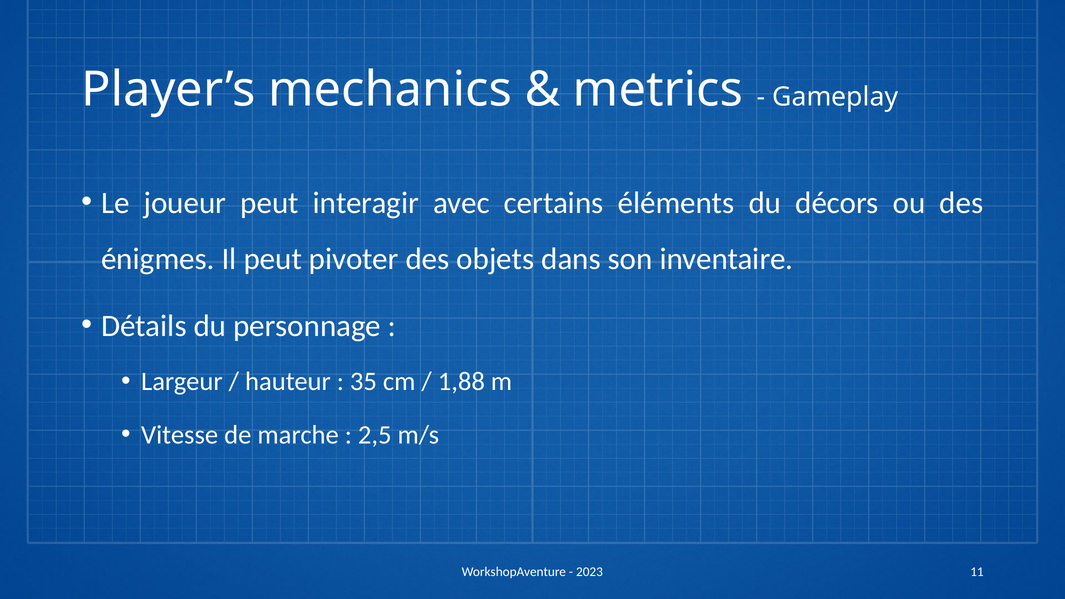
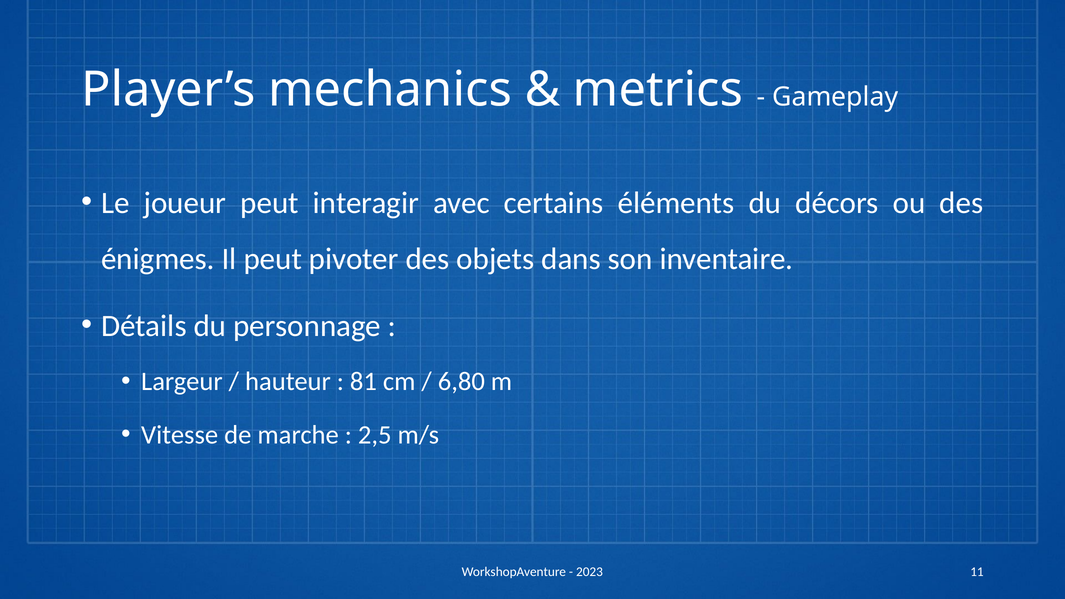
35: 35 -> 81
1,88: 1,88 -> 6,80
